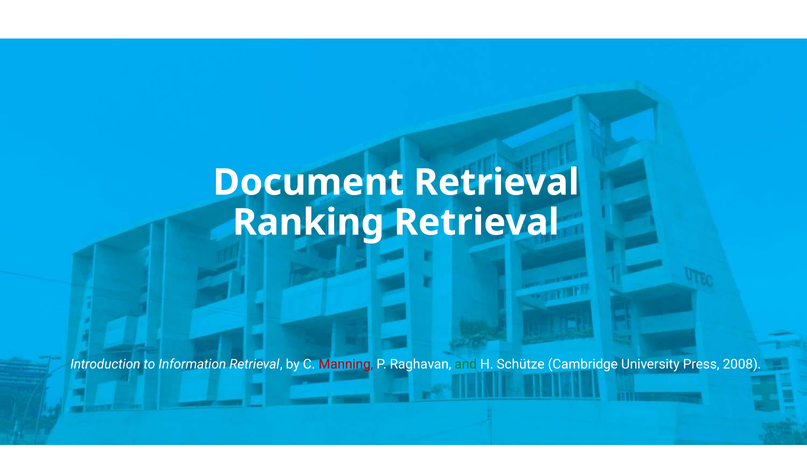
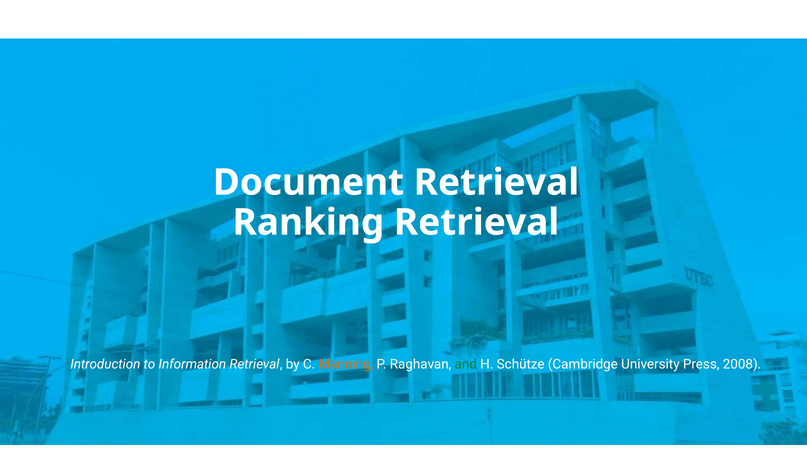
Manning colour: red -> orange
